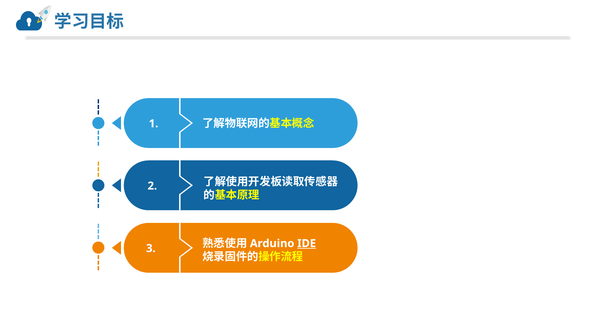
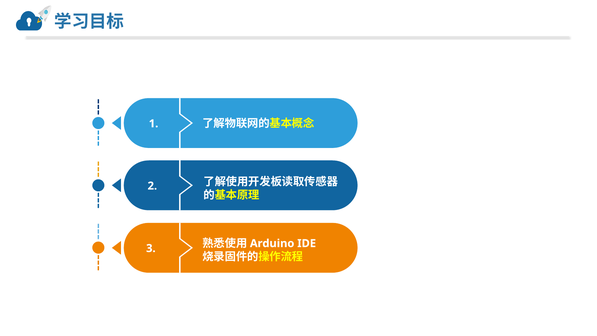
IDE underline: present -> none
